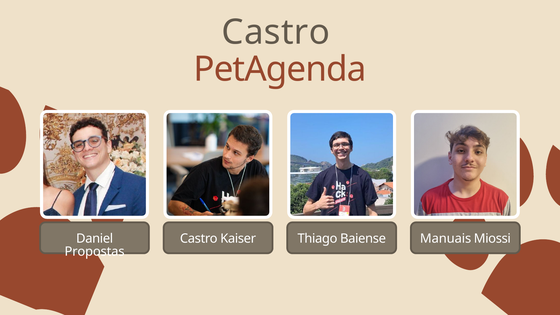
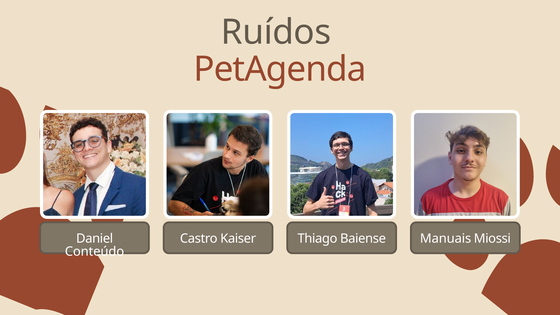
Castro at (276, 32): Castro -> Ruídos
Propostas: Propostas -> Conteúdo
